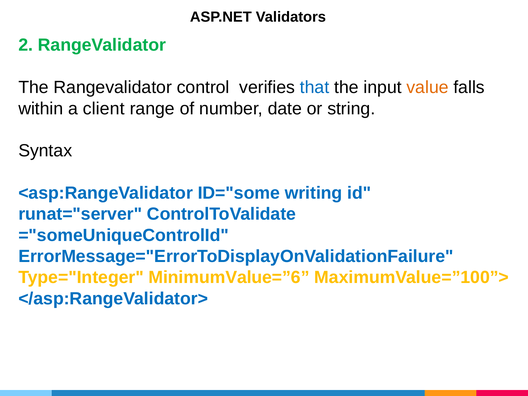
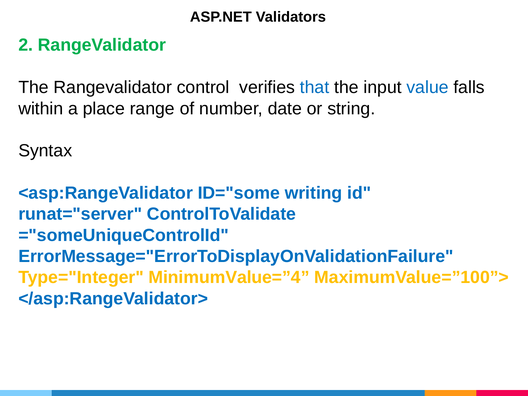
value colour: orange -> blue
client: client -> place
MinimumValue=”6: MinimumValue=”6 -> MinimumValue=”4
